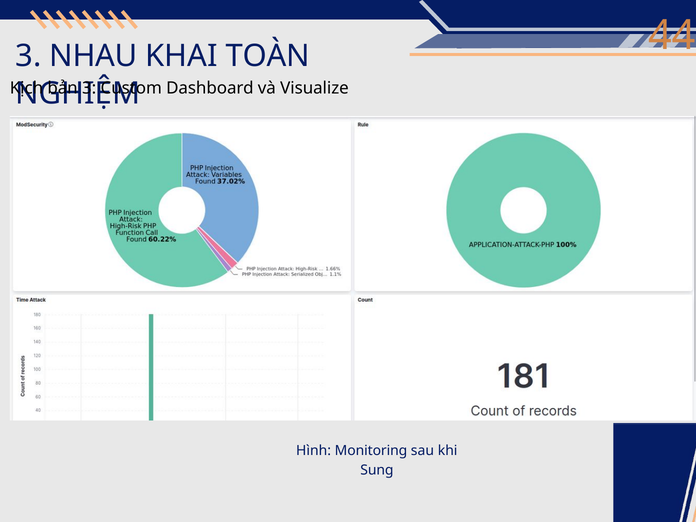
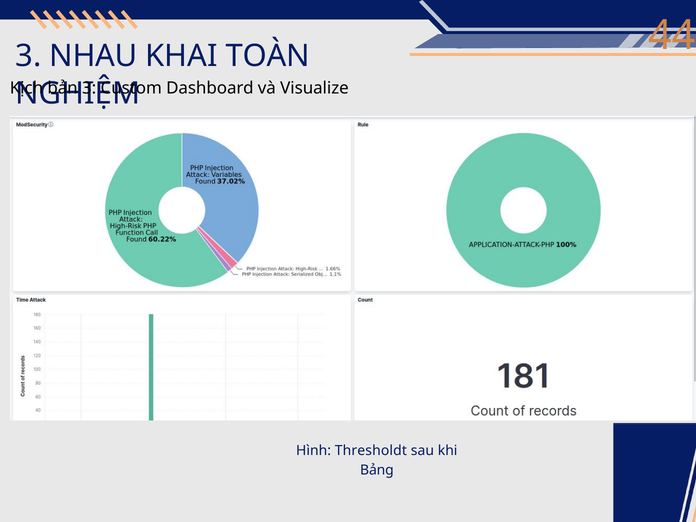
Monitoring: Monitoring -> Thresholdt
Sung: Sung -> Bảng
